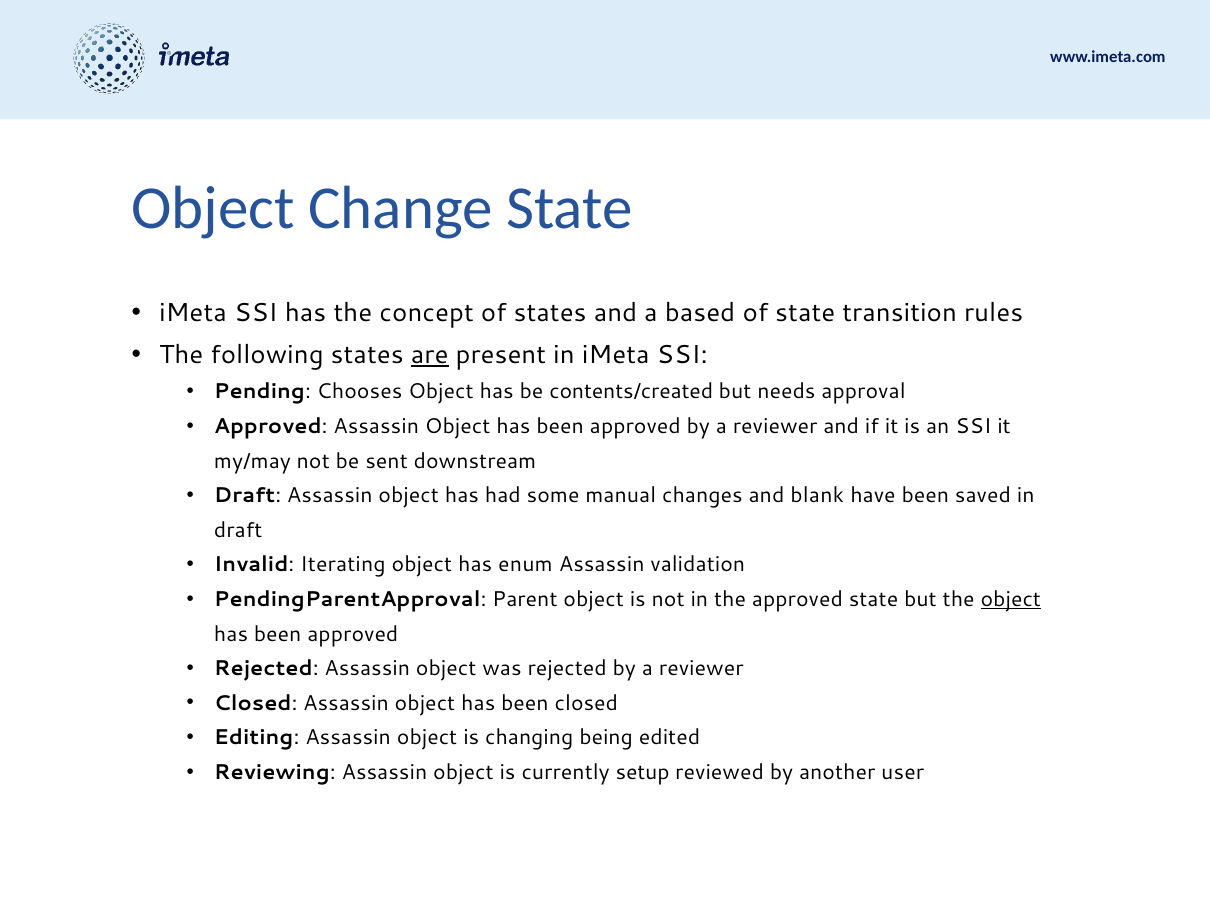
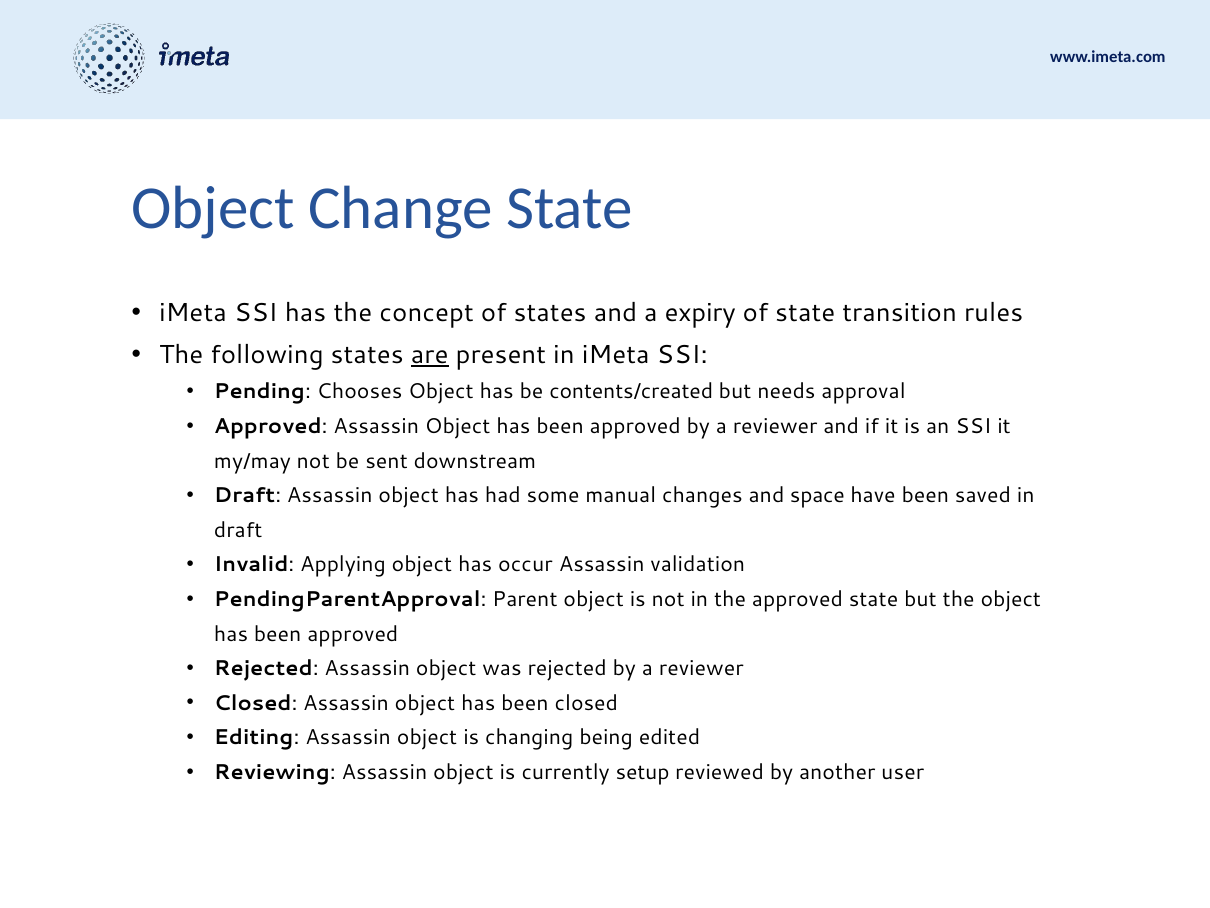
based: based -> expiry
blank: blank -> space
Iterating: Iterating -> Applying
enum: enum -> occur
object at (1011, 599) underline: present -> none
